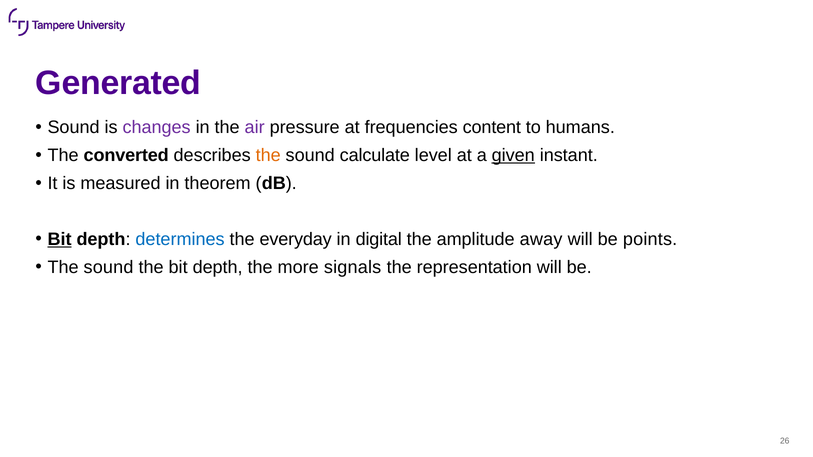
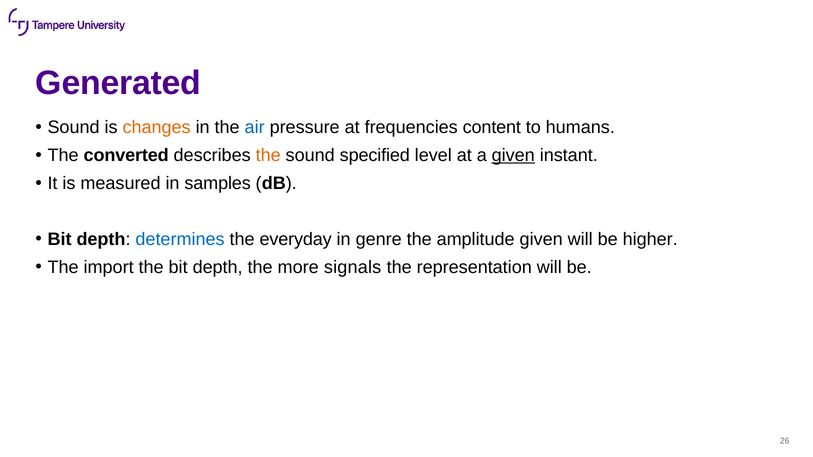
changes colour: purple -> orange
air colour: purple -> blue
calculate: calculate -> specified
theorem: theorem -> samples
Bit at (60, 239) underline: present -> none
digital: digital -> genre
amplitude away: away -> given
points: points -> higher
sound at (109, 267): sound -> import
